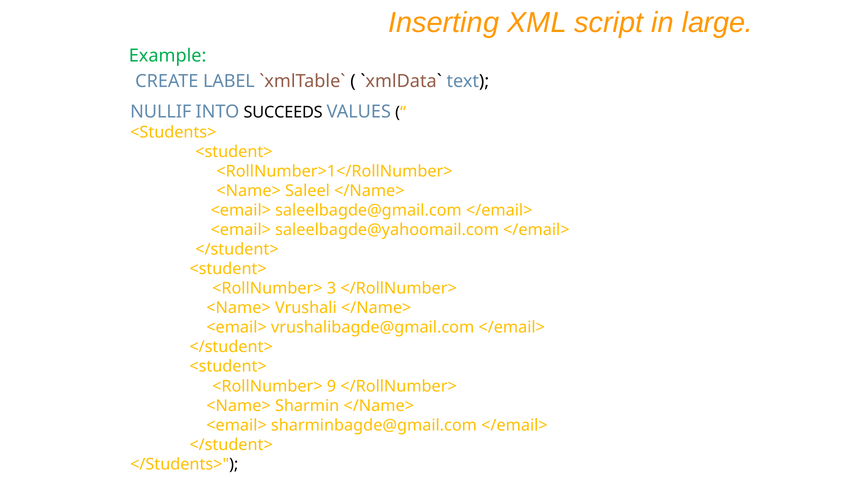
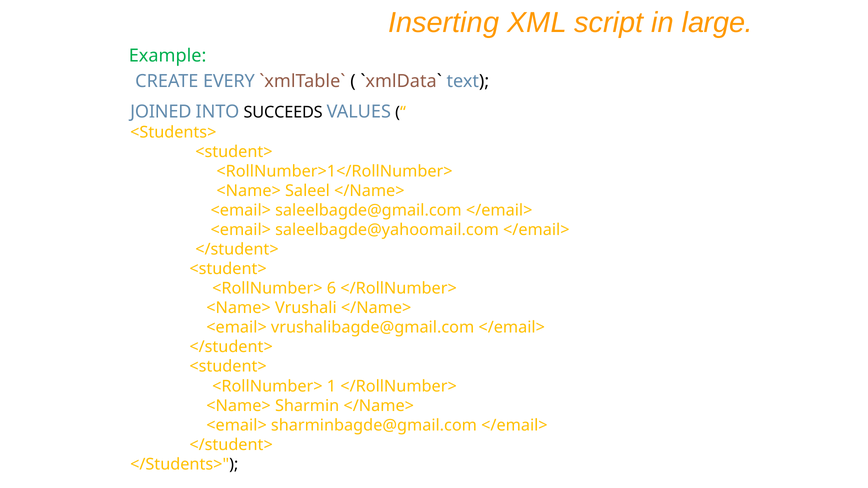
LABEL: LABEL -> EVERY
NULLIF: NULLIF -> JOINED
3: 3 -> 6
9: 9 -> 1
